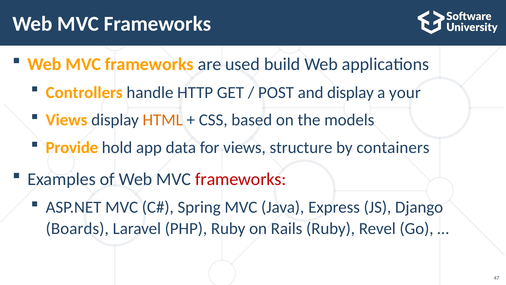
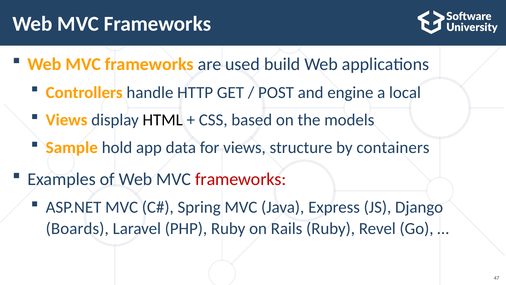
and display: display -> engine
your: your -> local
HTML colour: orange -> black
Provide: Provide -> Sample
